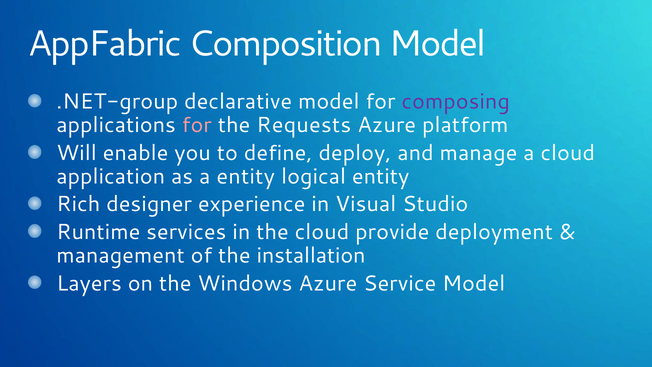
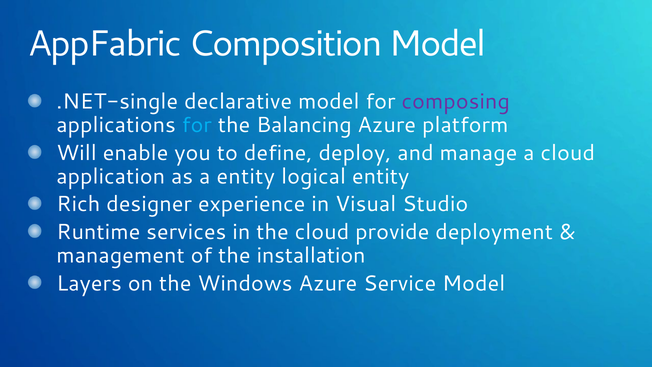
.NET-group: .NET-group -> .NET-single
for at (197, 125) colour: pink -> light blue
Requests: Requests -> Balancing
